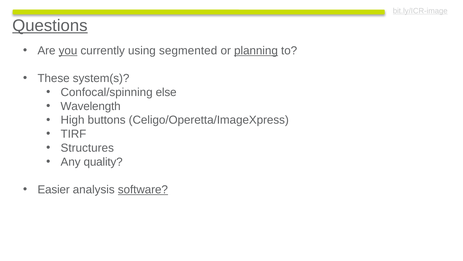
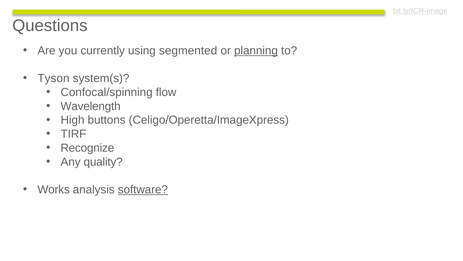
Questions underline: present -> none
you underline: present -> none
These: These -> Tyson
else: else -> flow
Structures: Structures -> Recognize
Easier: Easier -> Works
